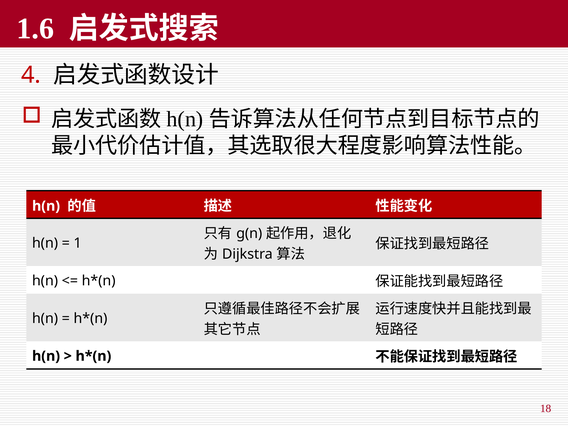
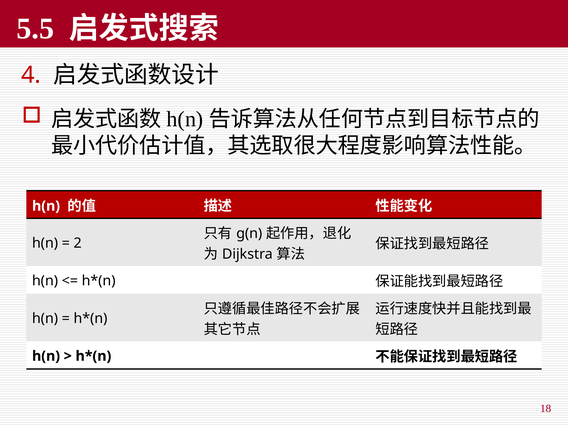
1.6: 1.6 -> 5.5
1: 1 -> 2
